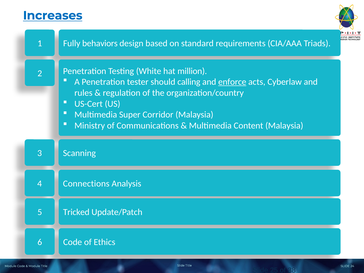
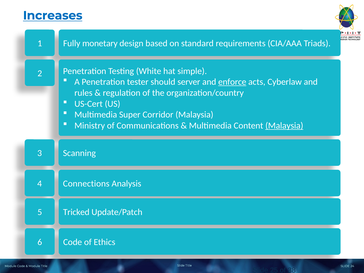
behaviors: behaviors -> monetary
million: million -> simple
calling: calling -> server
Malaysia at (284, 126) underline: none -> present
